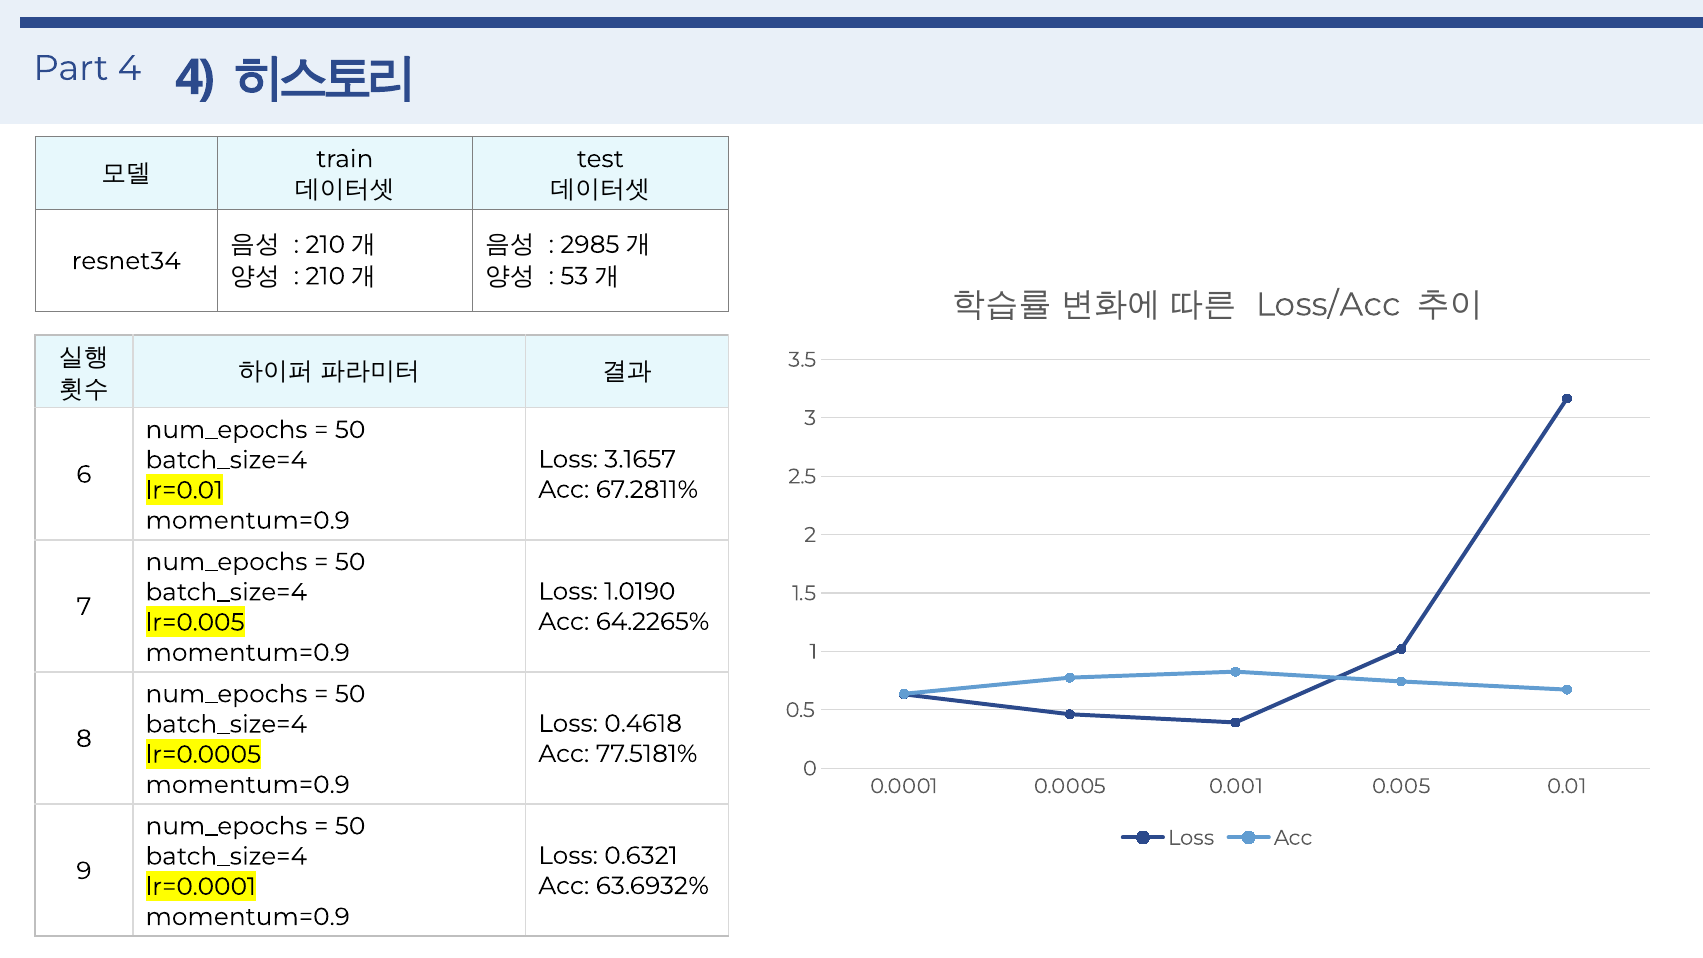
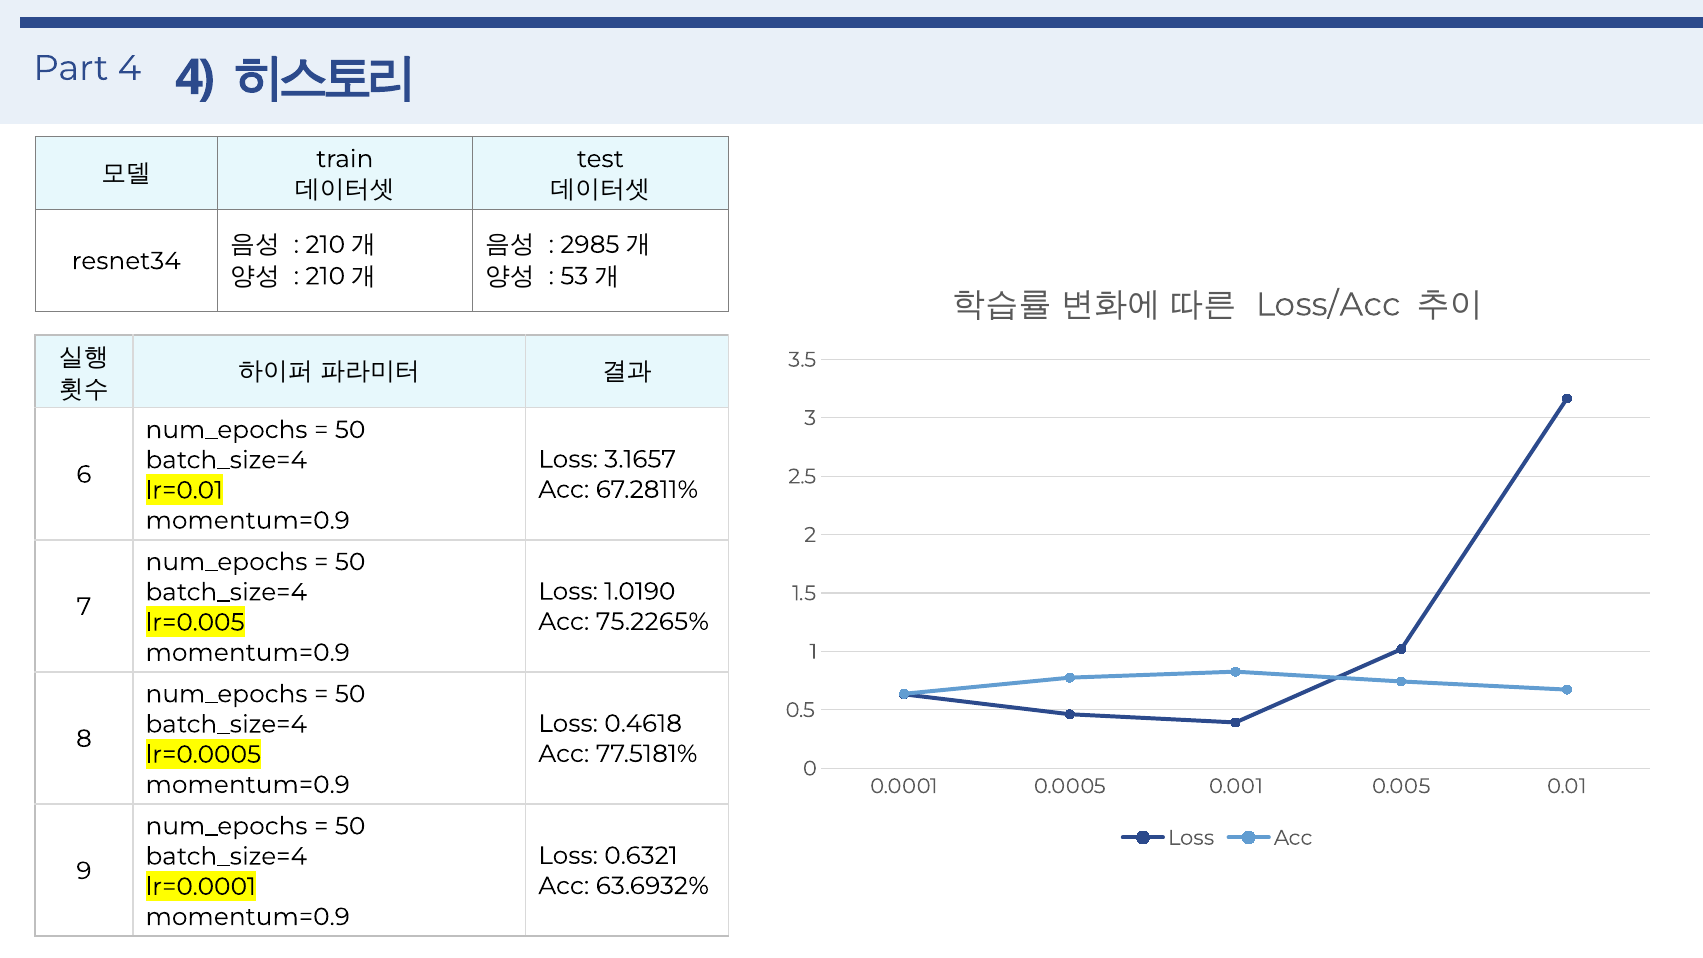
64.2265%: 64.2265% -> 75.2265%
